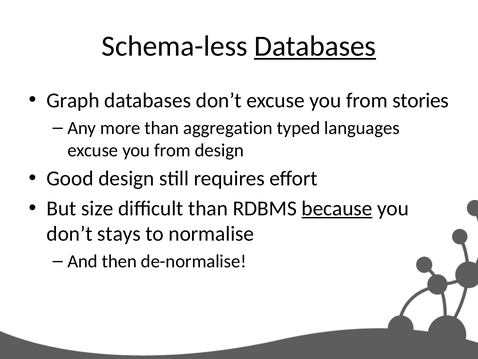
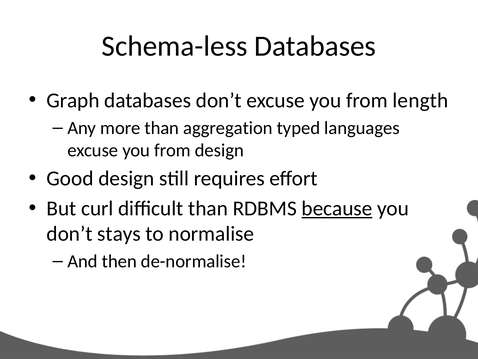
Databases at (315, 46) underline: present -> none
stories: stories -> length
size: size -> curl
